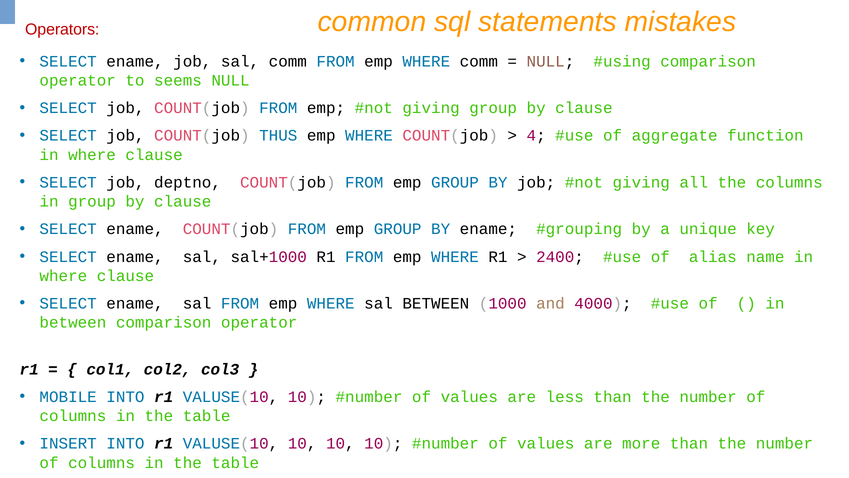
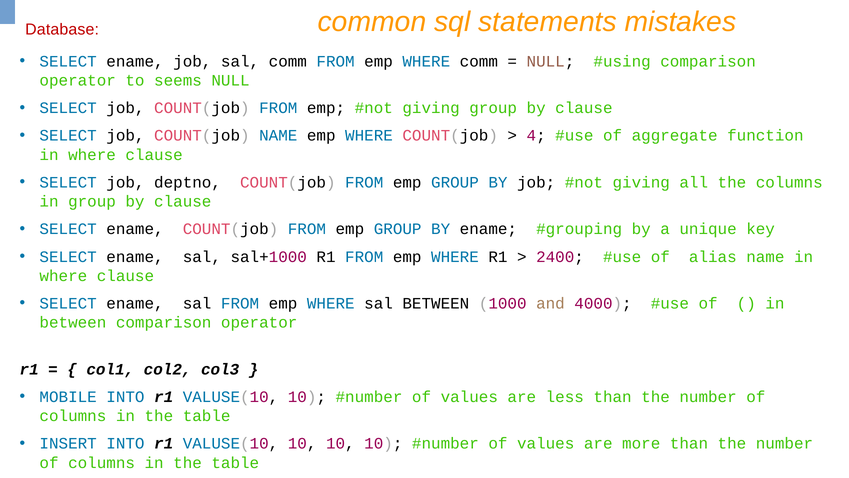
Operators: Operators -> Database
COUNT(job THUS: THUS -> NAME
